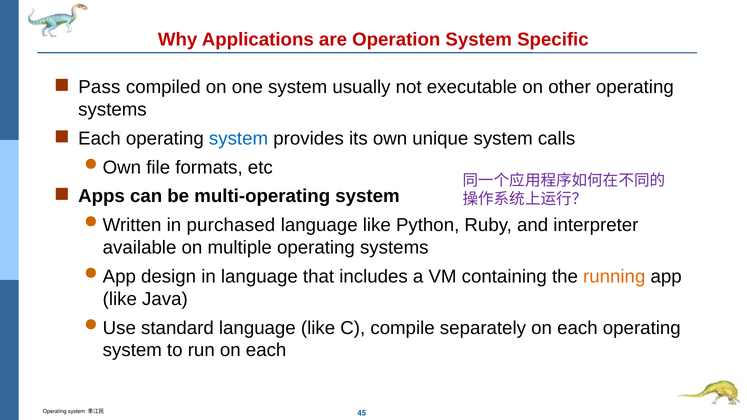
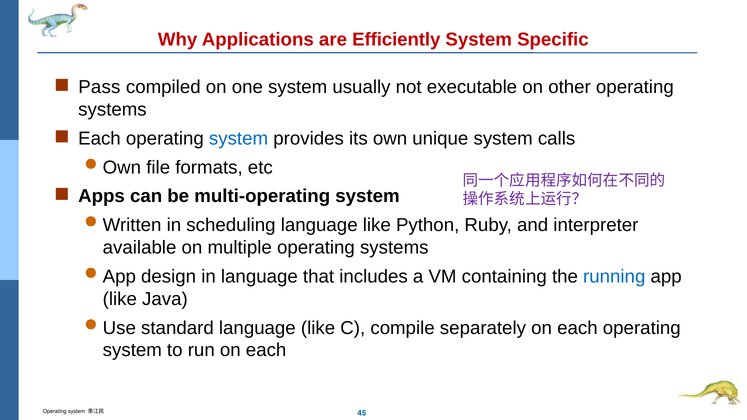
Operation: Operation -> Efficiently
purchased: purchased -> scheduling
running colour: orange -> blue
